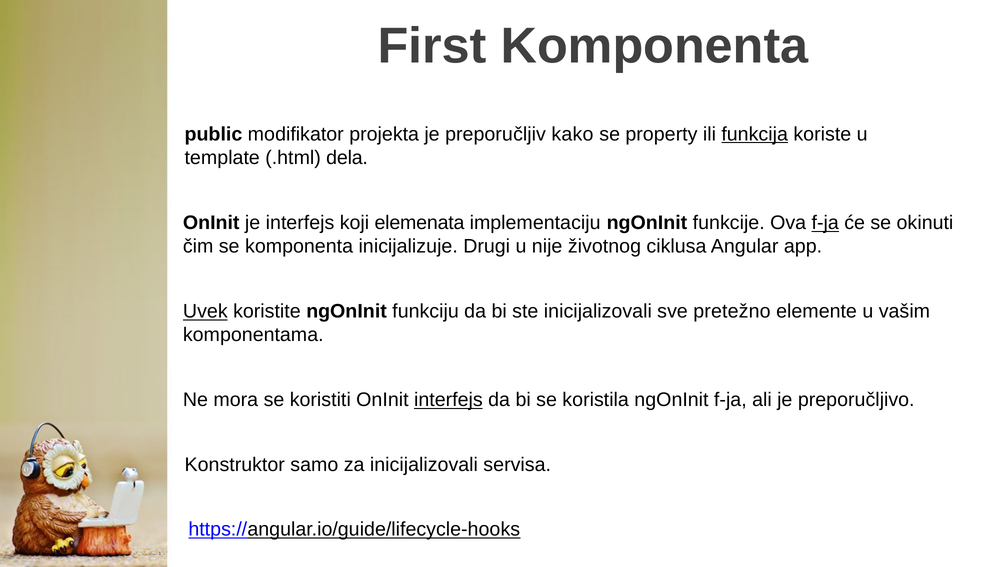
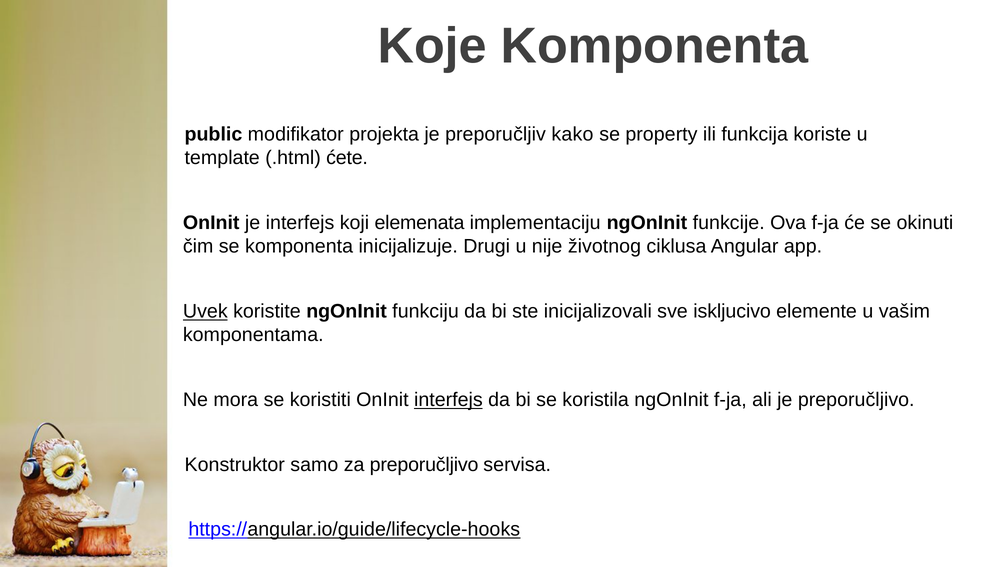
First: First -> Koje
funkcija underline: present -> none
dela: dela -> ćete
f-ja at (825, 223) underline: present -> none
pretežno: pretežno -> iskljucivo
za inicijalizovali: inicijalizovali -> preporučljivo
